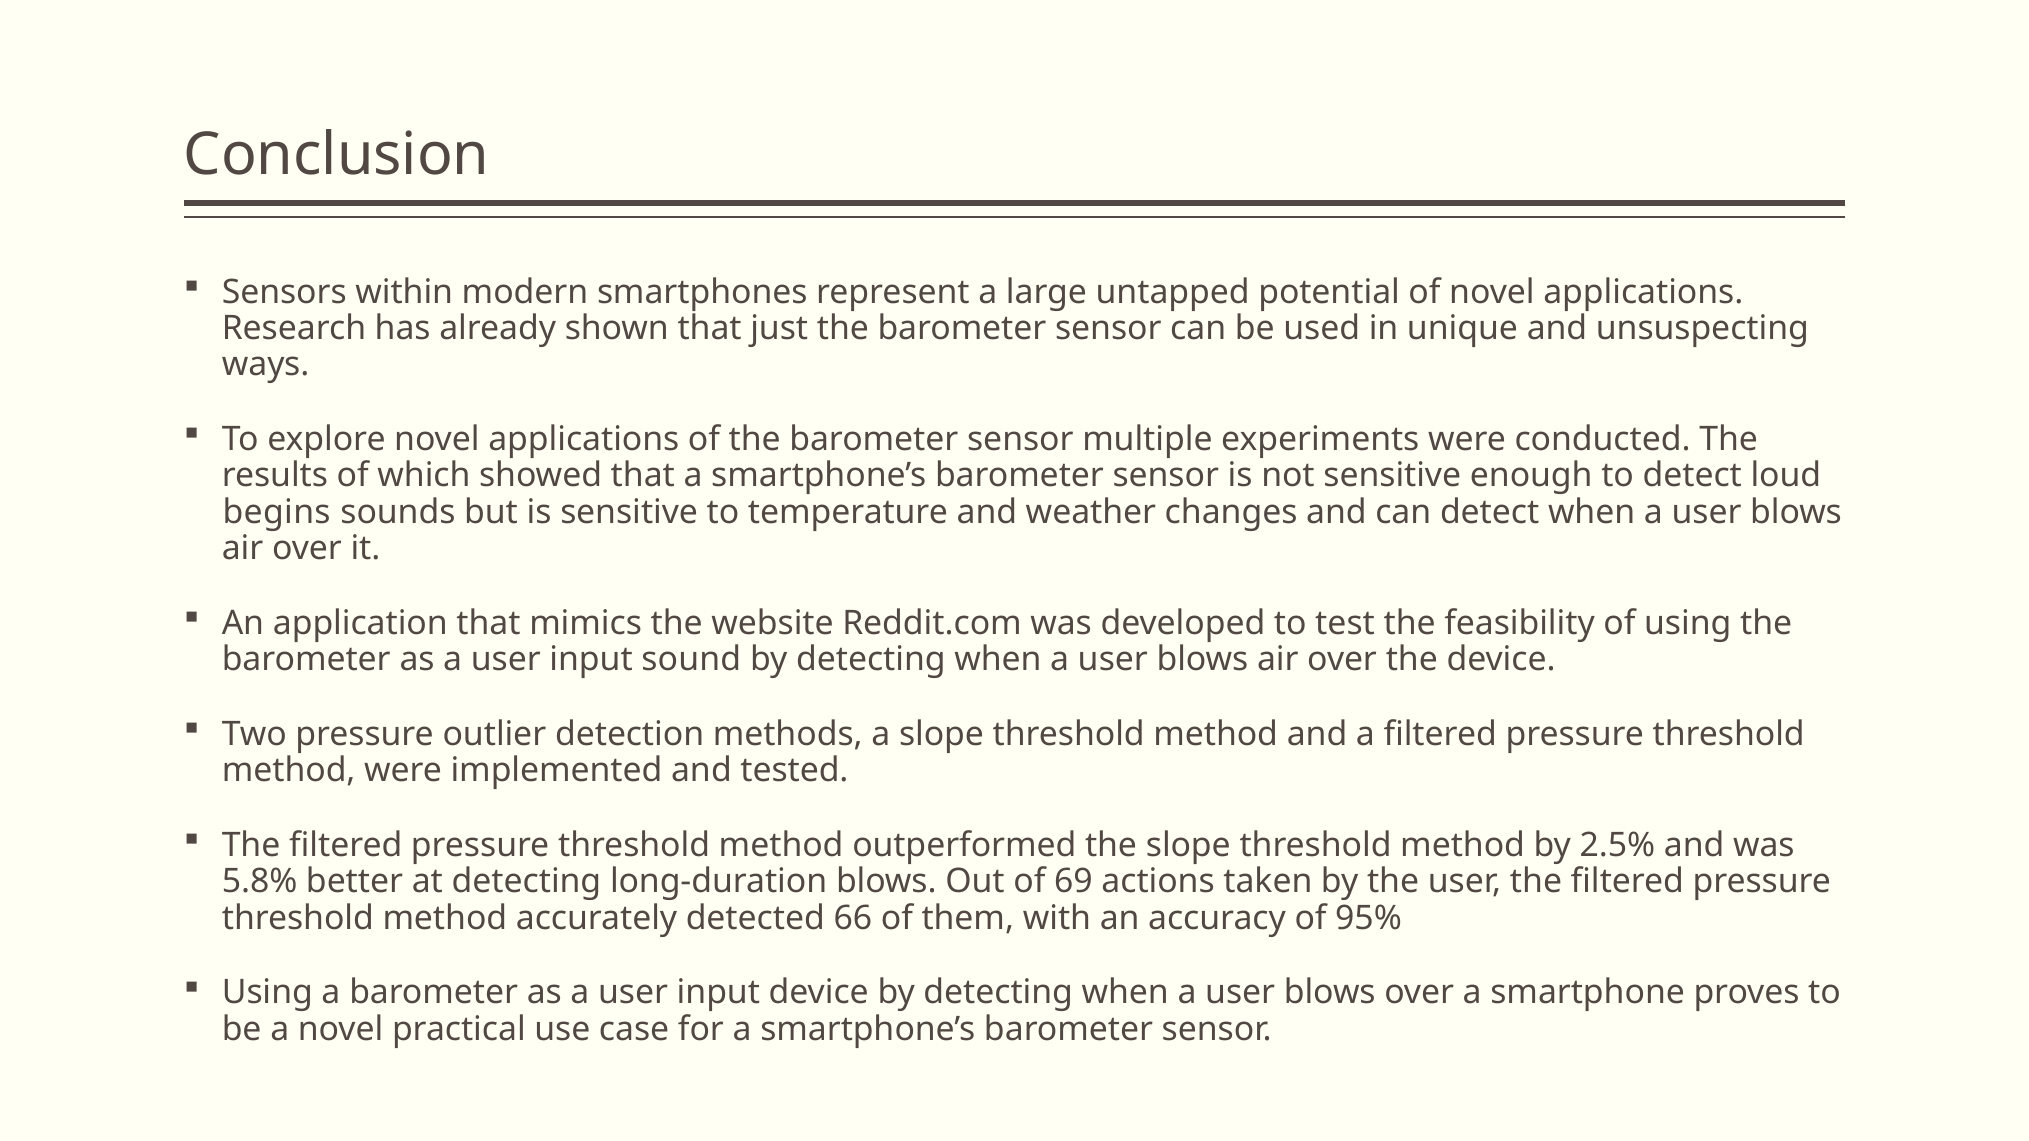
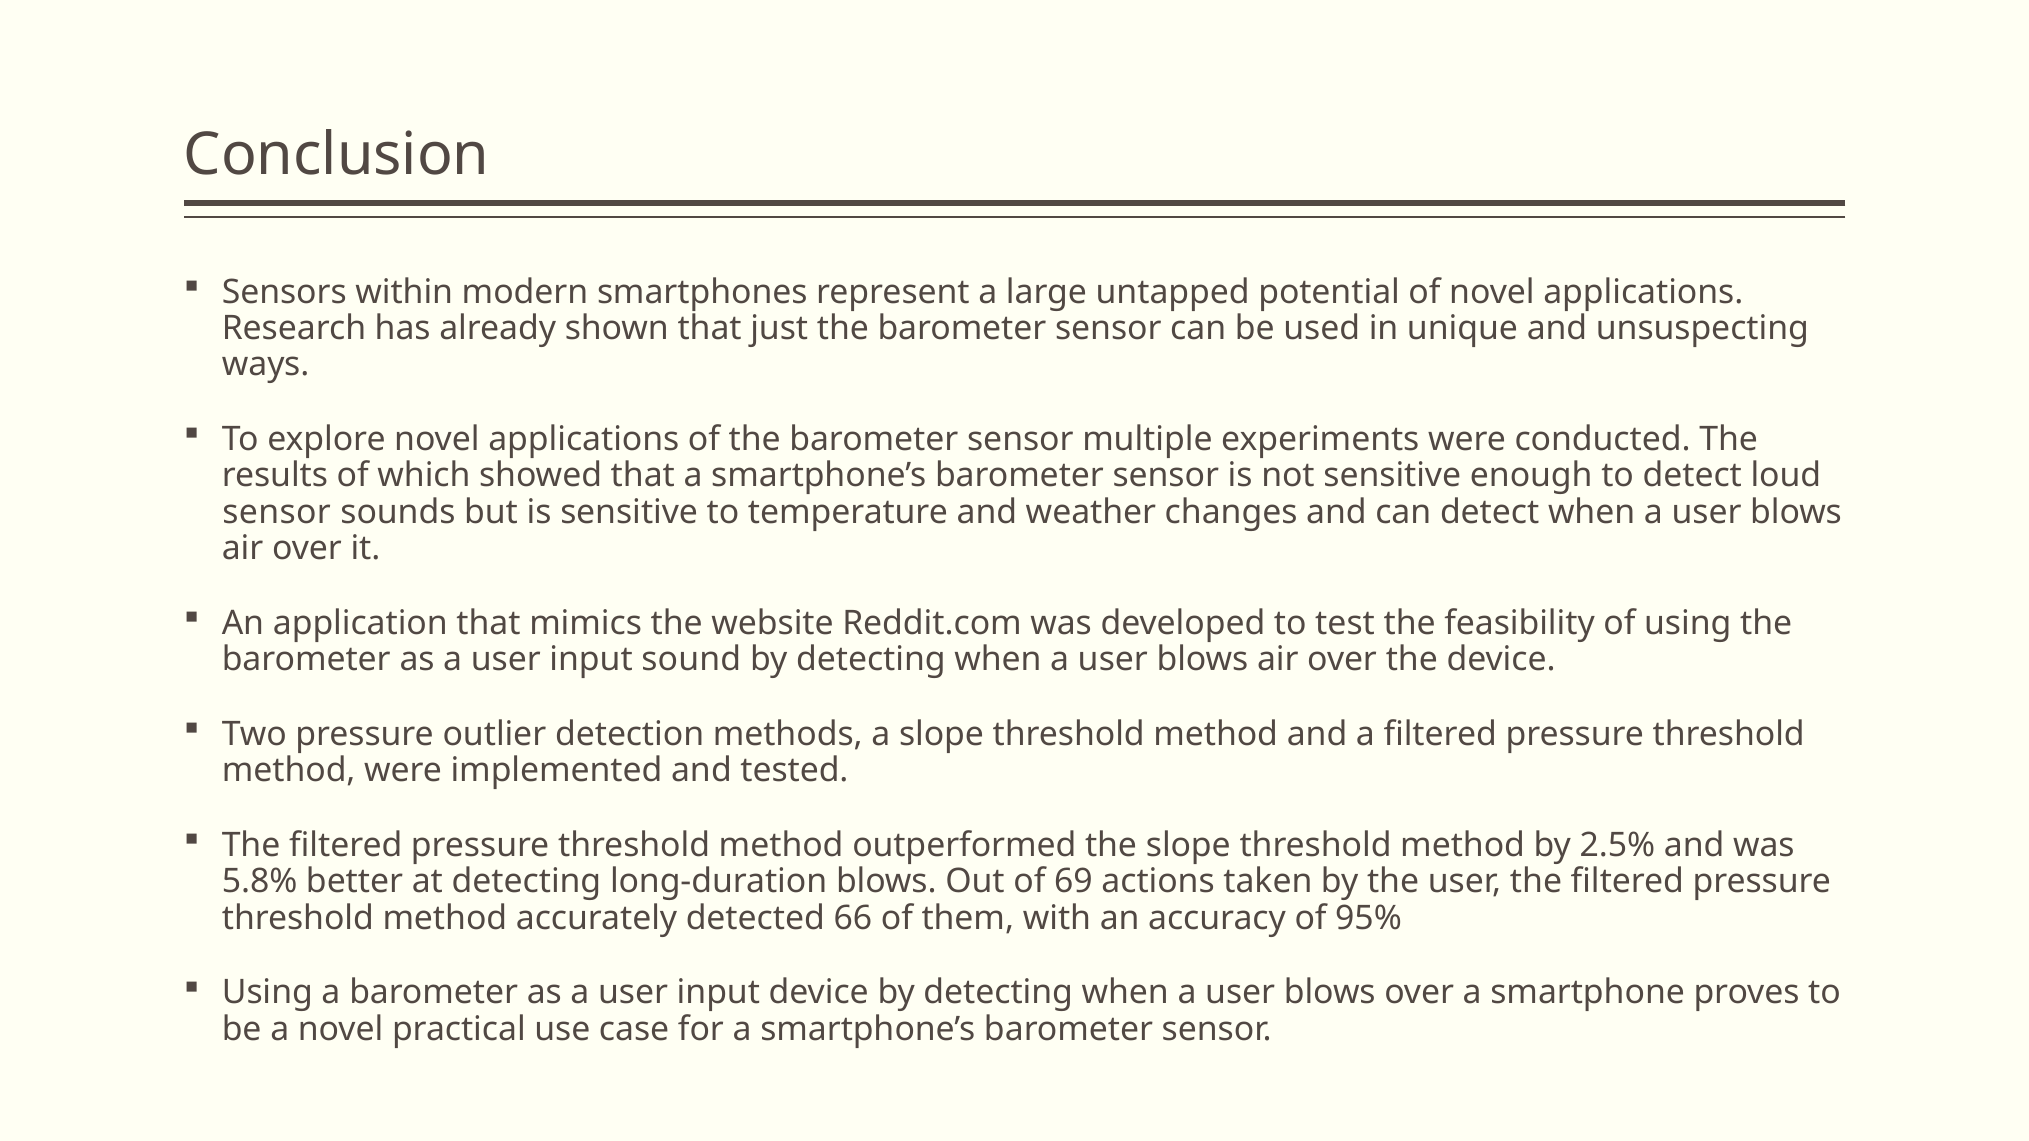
begins at (277, 512): begins -> sensor
